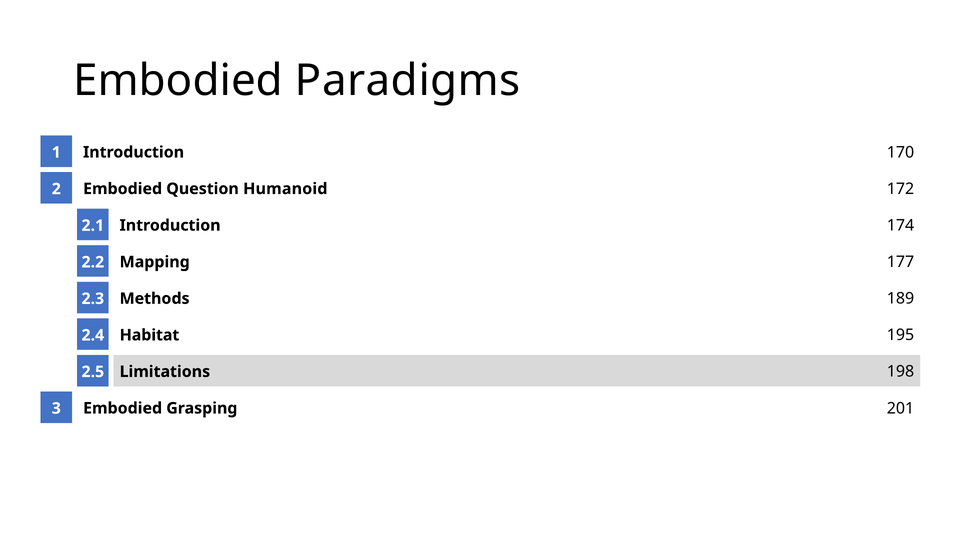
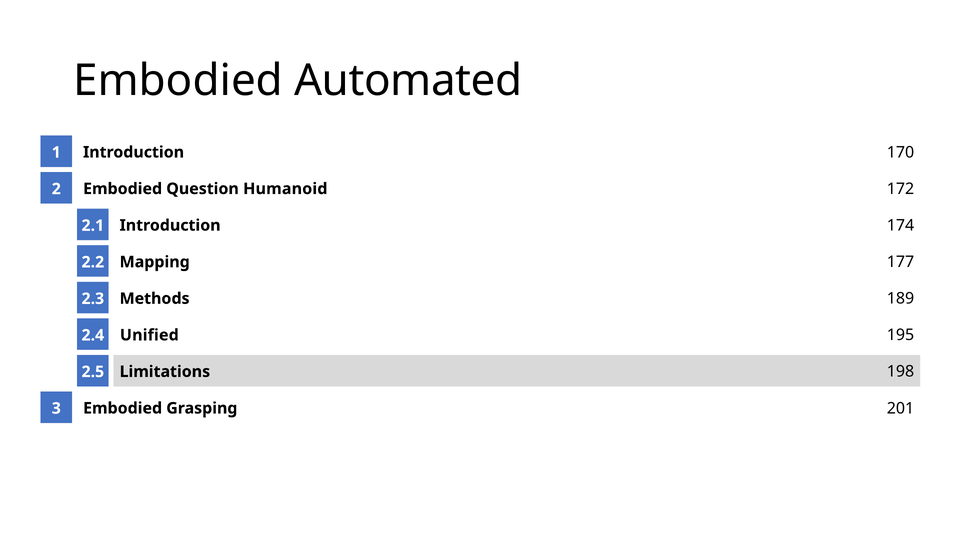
Paradigms: Paradigms -> Automated
Habitat: Habitat -> Unified
